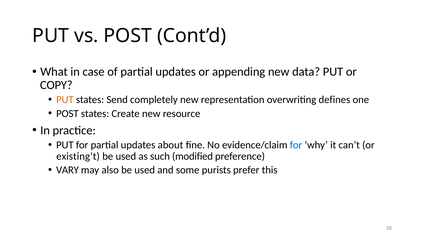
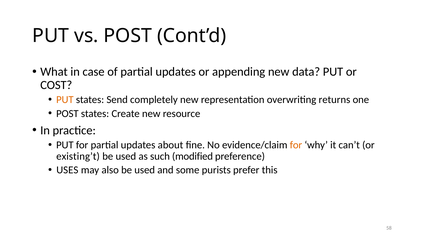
COPY: COPY -> COST
defines: defines -> returns
for at (296, 145) colour: blue -> orange
VARY: VARY -> USES
